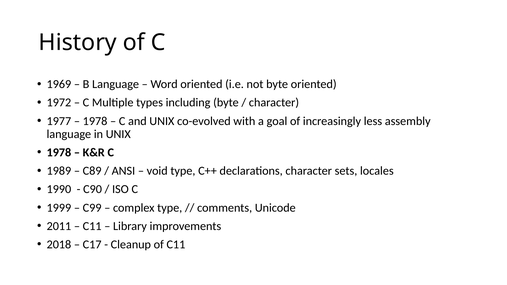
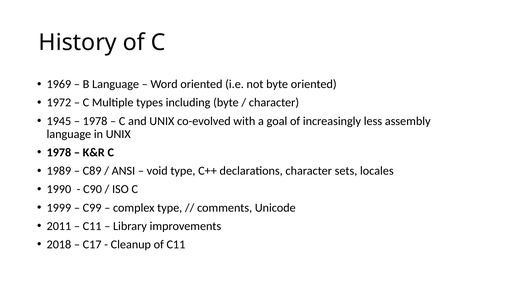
1977: 1977 -> 1945
